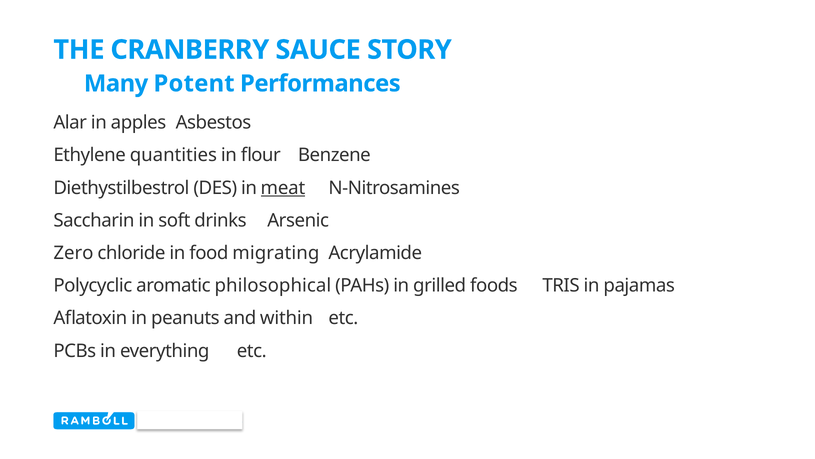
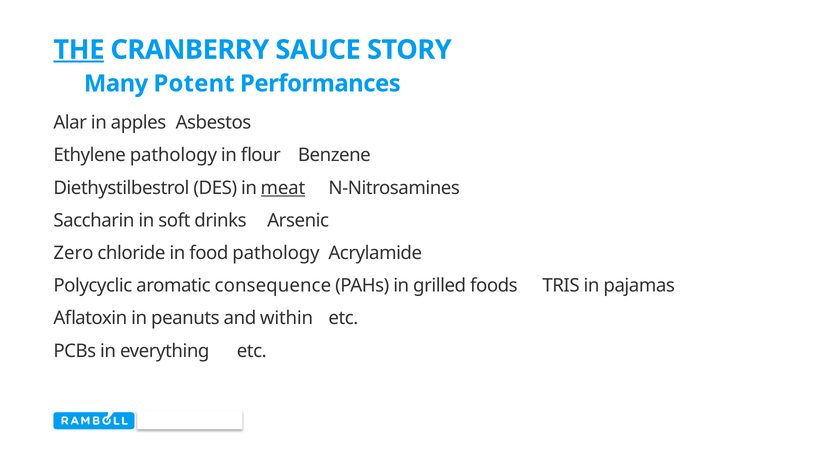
THE underline: none -> present
Ethylene quantities: quantities -> pathology
food migrating: migrating -> pathology
philosophical: philosophical -> consequence
